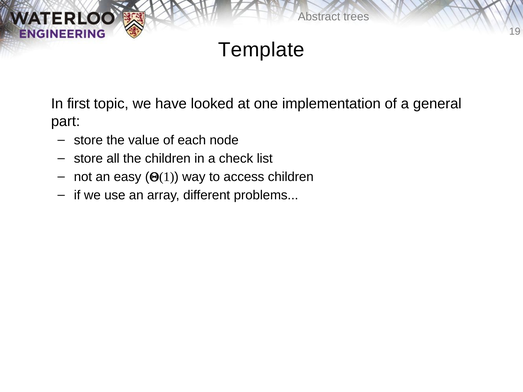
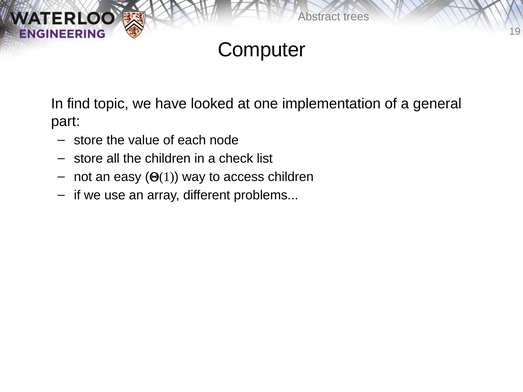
Template: Template -> Computer
first: first -> find
